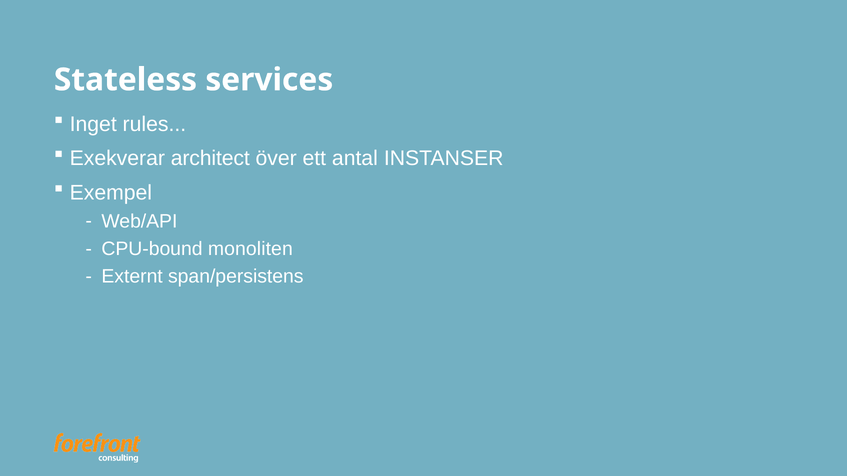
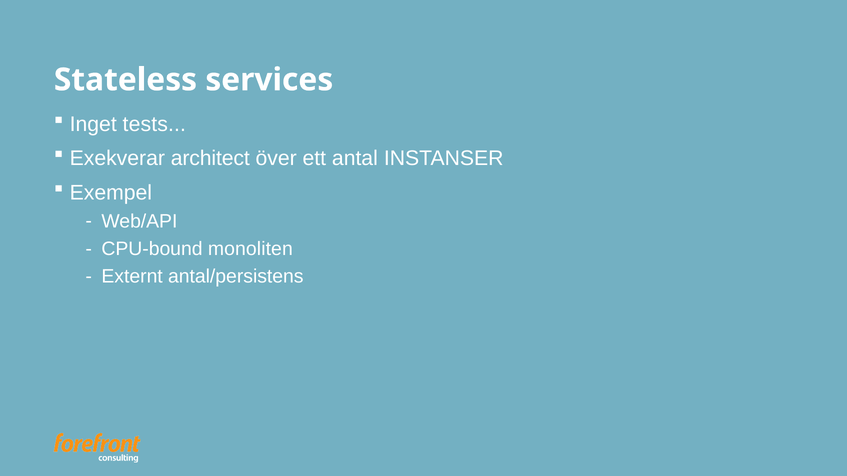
rules: rules -> tests
span/persistens: span/persistens -> antal/persistens
